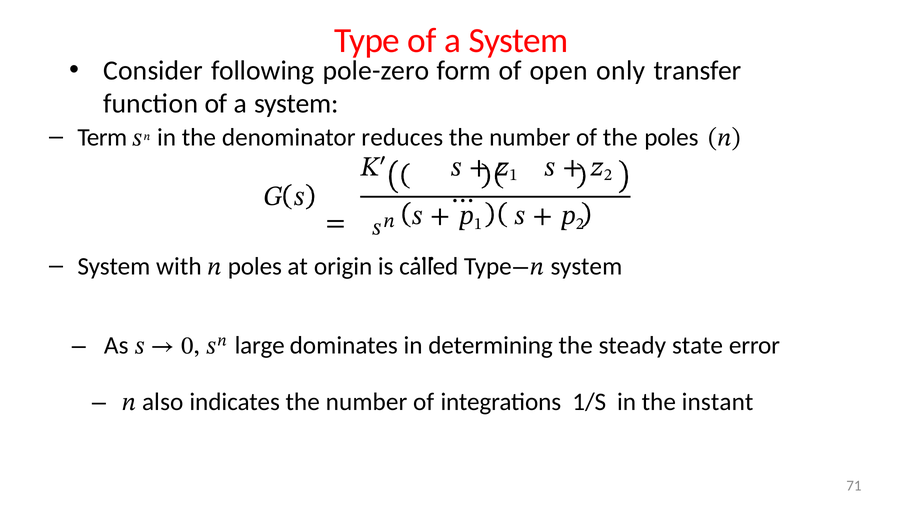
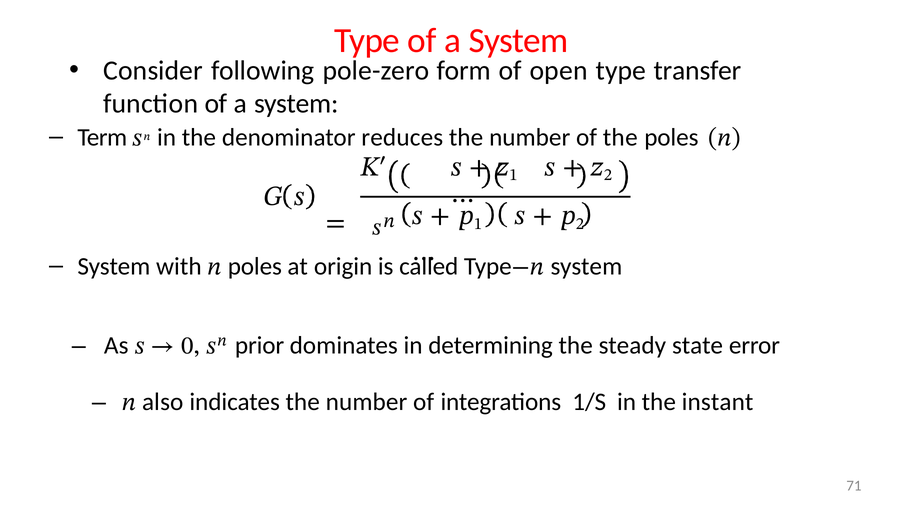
open only: only -> type
large: large -> prior
